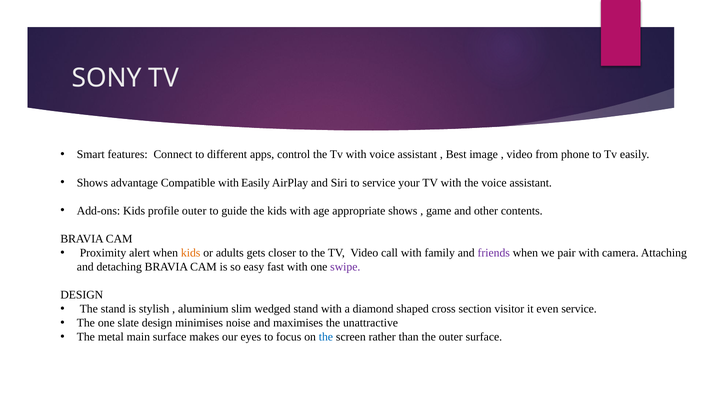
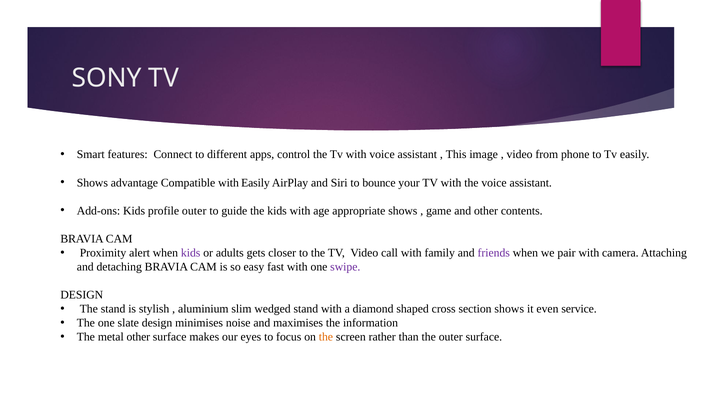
Best: Best -> This
to service: service -> bounce
kids at (191, 253) colour: orange -> purple
section visitor: visitor -> shows
unattractive: unattractive -> information
metal main: main -> other
the at (326, 337) colour: blue -> orange
